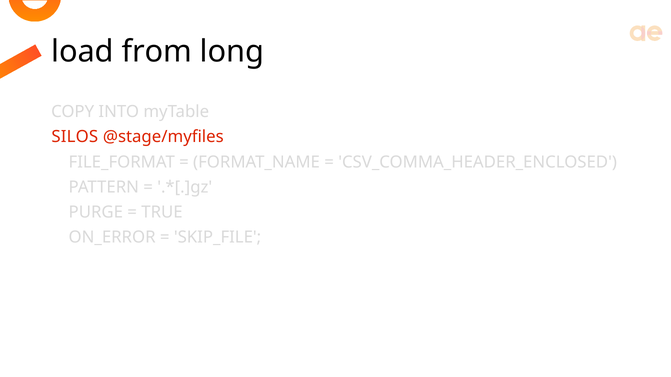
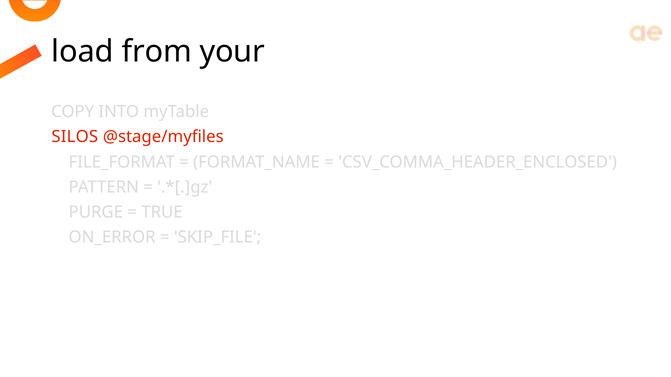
long: long -> your
